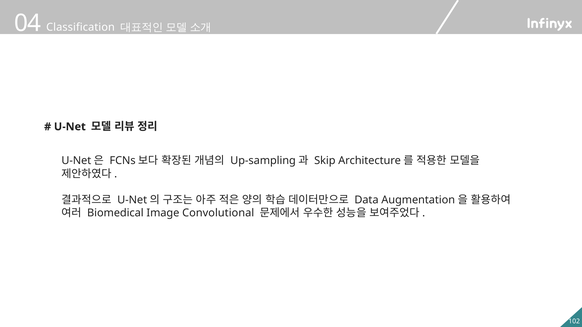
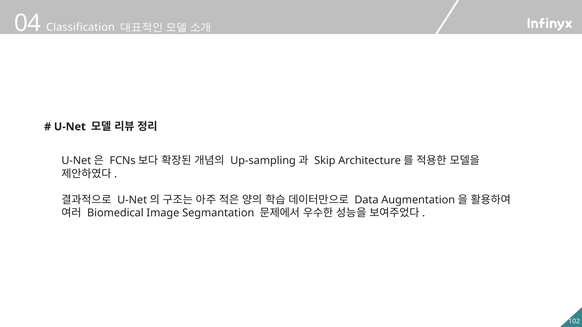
Convolutional: Convolutional -> Segmantation
